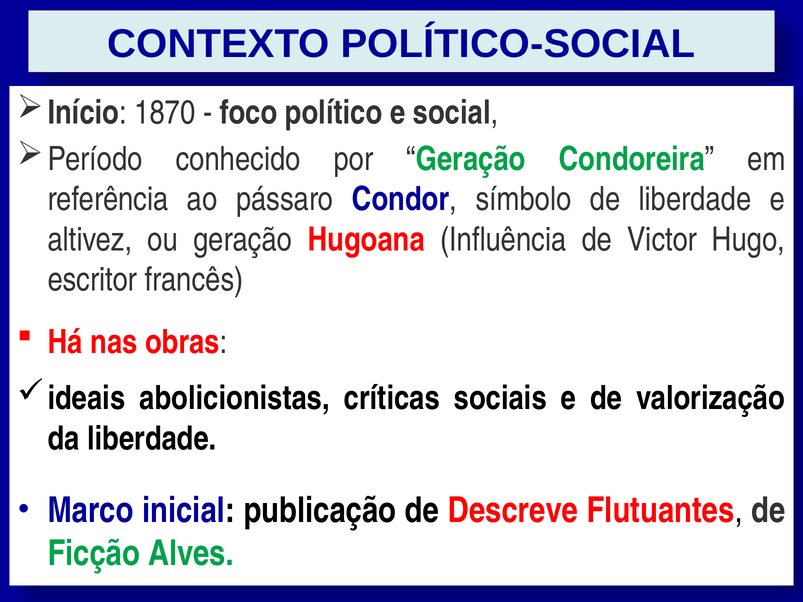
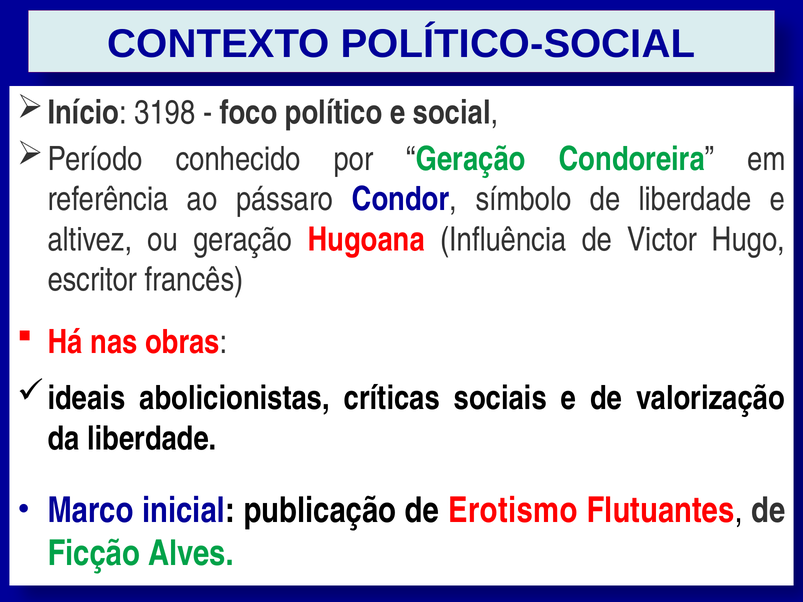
1870: 1870 -> 3198
Descreve: Descreve -> Erotismo
